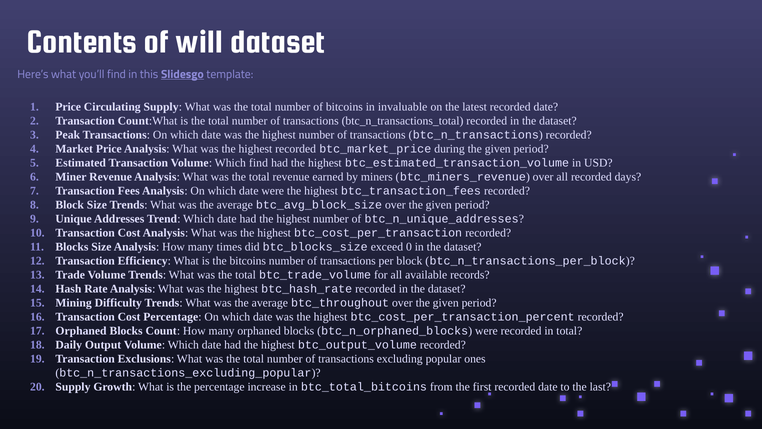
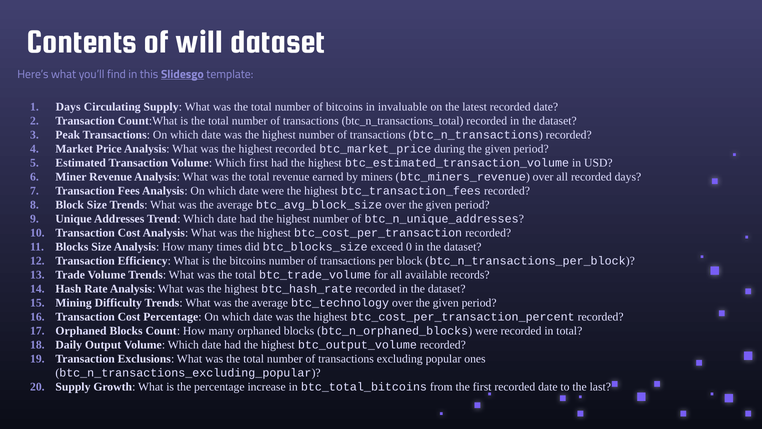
Price at (68, 107): Price -> Days
Which find: find -> first
btc_throughout: btc_throughout -> btc_technology
